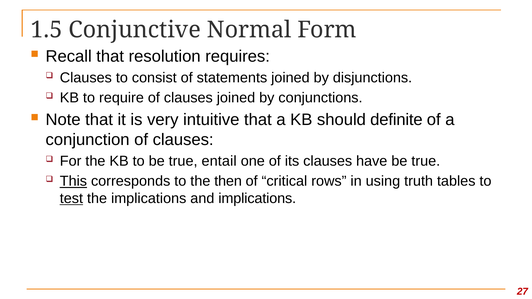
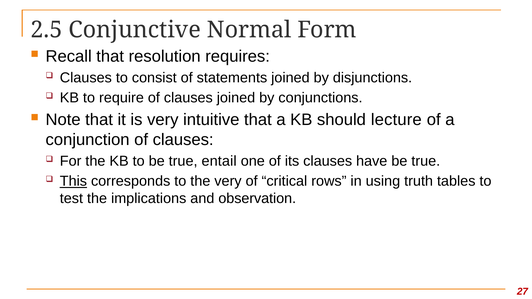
1.5: 1.5 -> 2.5
definite: definite -> lecture
the then: then -> very
test underline: present -> none
and implications: implications -> observation
